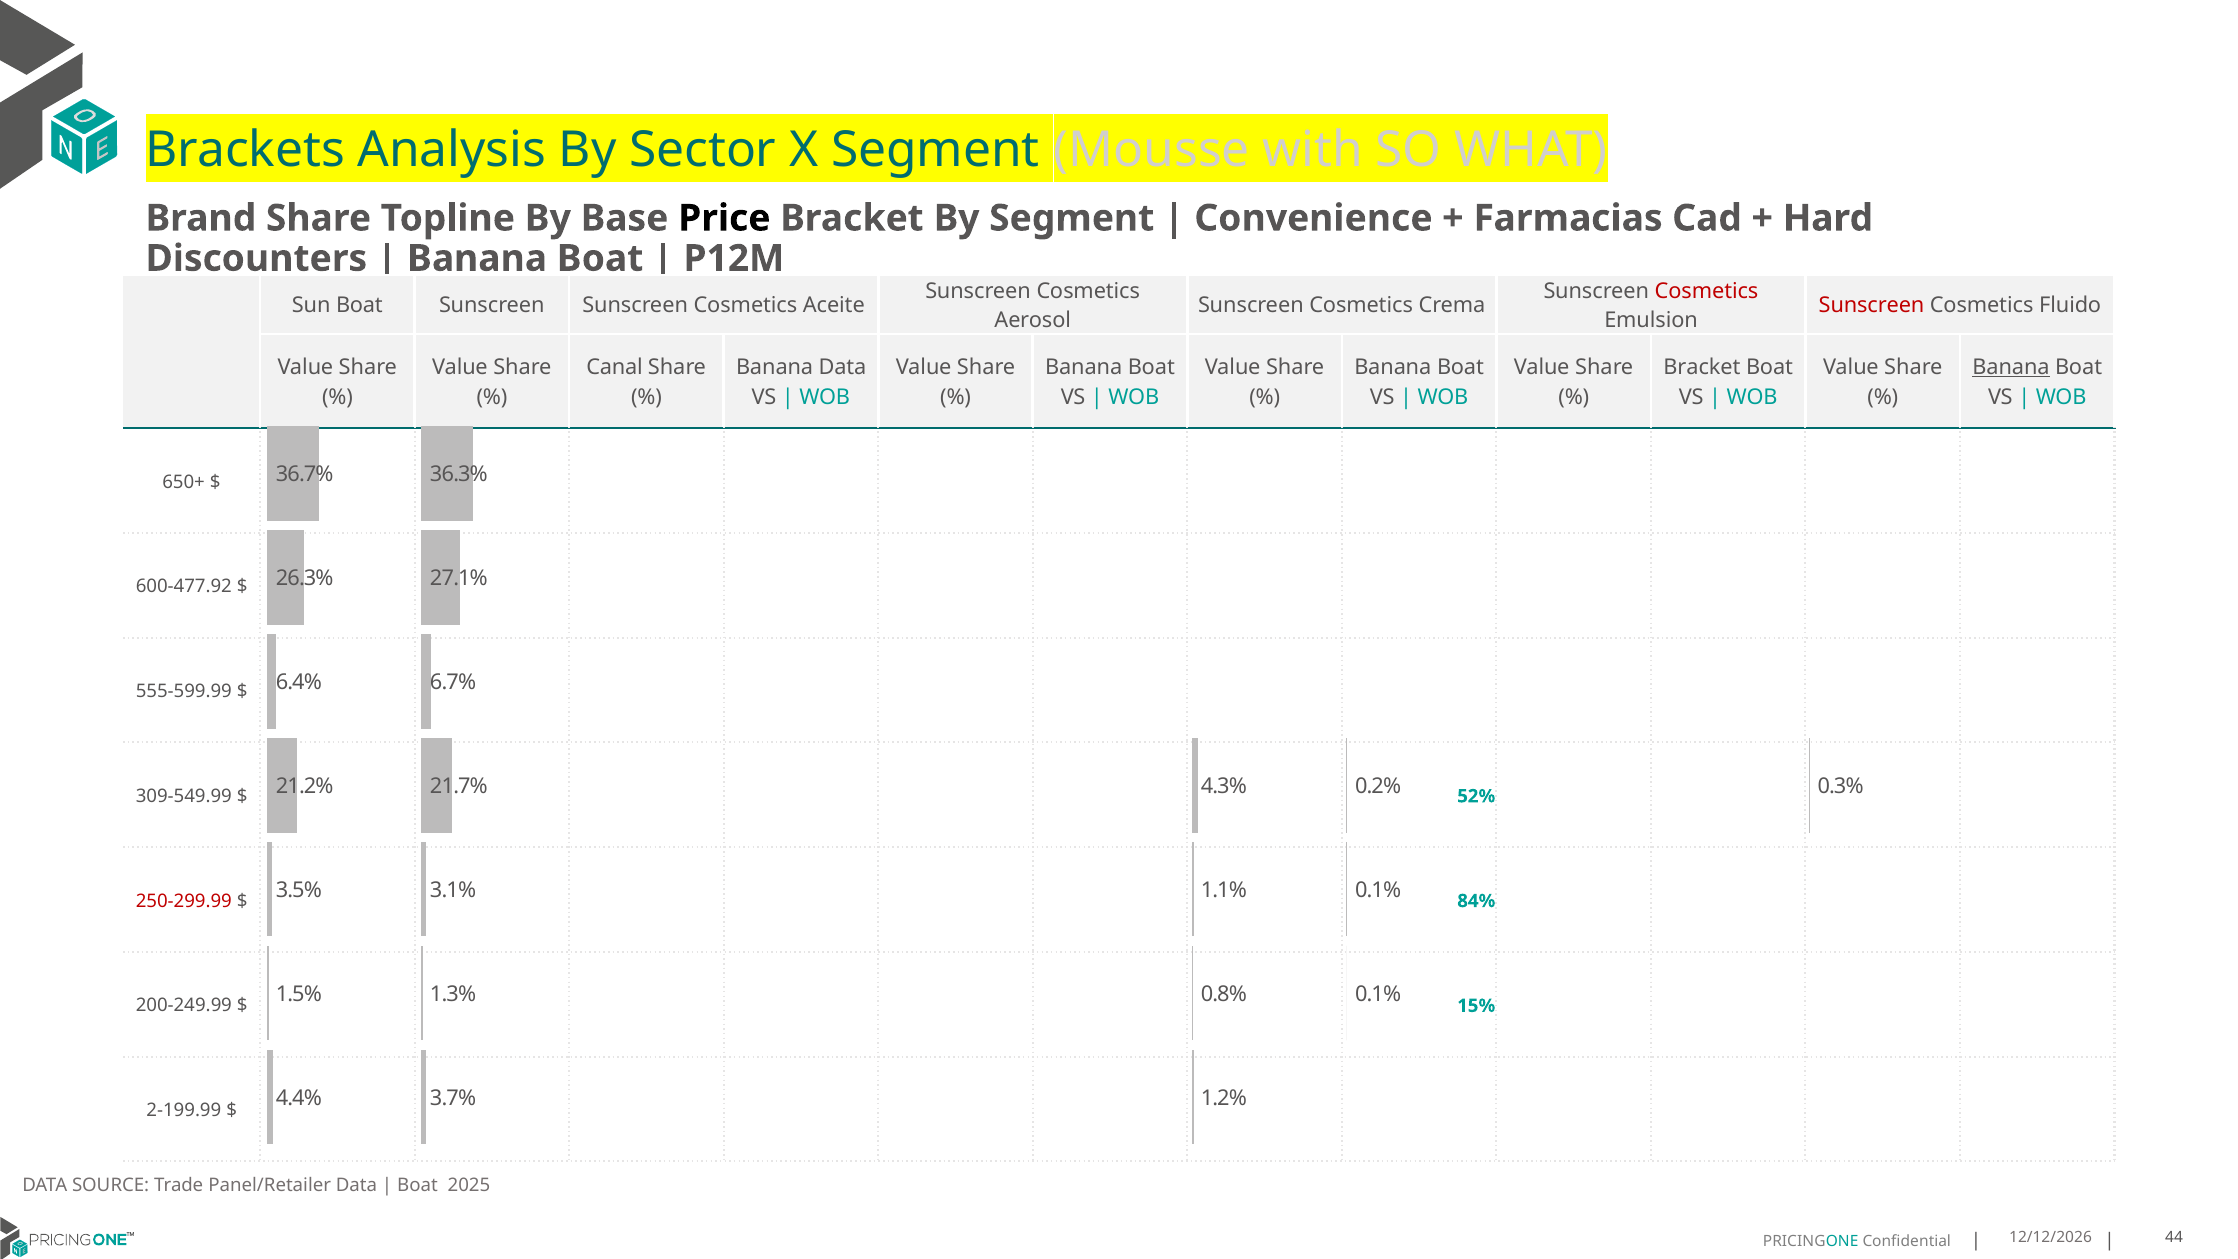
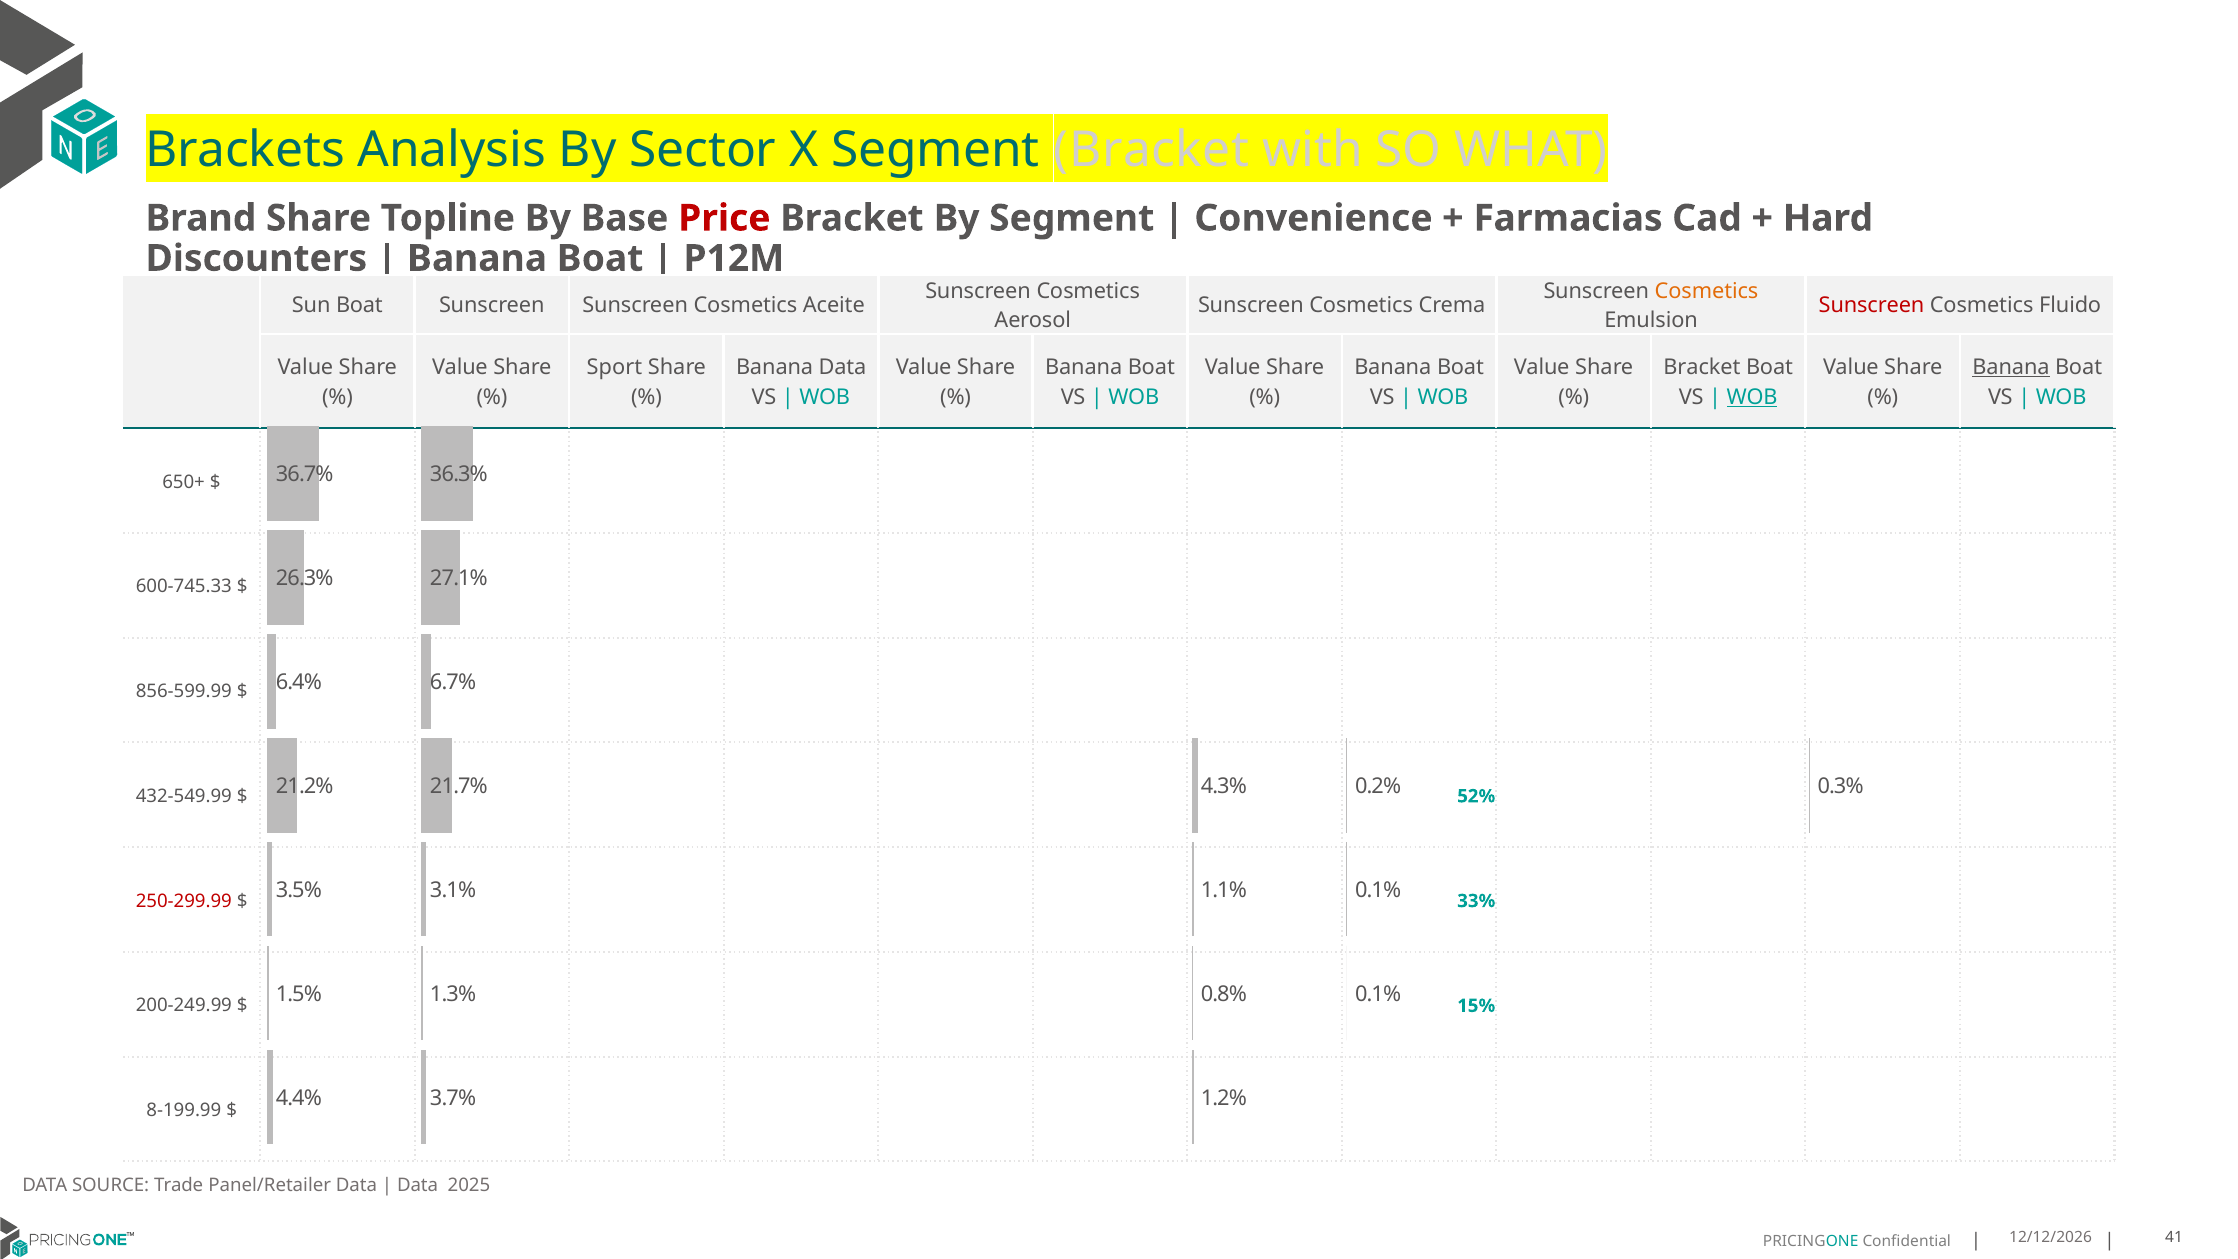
Segment Mousse: Mousse -> Bracket
Price colour: black -> red
Cosmetics at (1707, 291) colour: red -> orange
Canal: Canal -> Sport
WOB at (1752, 397) underline: none -> present
600-477.92: 600-477.92 -> 600-745.33
555-599.99: 555-599.99 -> 856-599.99
309-549.99: 309-549.99 -> 432-549.99
84%: 84% -> 33%
2-199.99: 2-199.99 -> 8-199.99
Boat at (417, 1186): Boat -> Data
44: 44 -> 41
